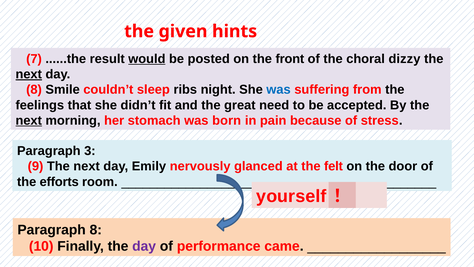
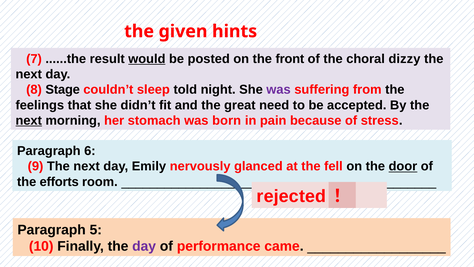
next at (29, 74) underline: present -> none
Smile: Smile -> Stage
ribs: ribs -> told
was at (279, 90) colour: blue -> purple
3: 3 -> 6
felt: felt -> fell
door underline: none -> present
yourself: yourself -> rejected
Paragraph 8: 8 -> 5
